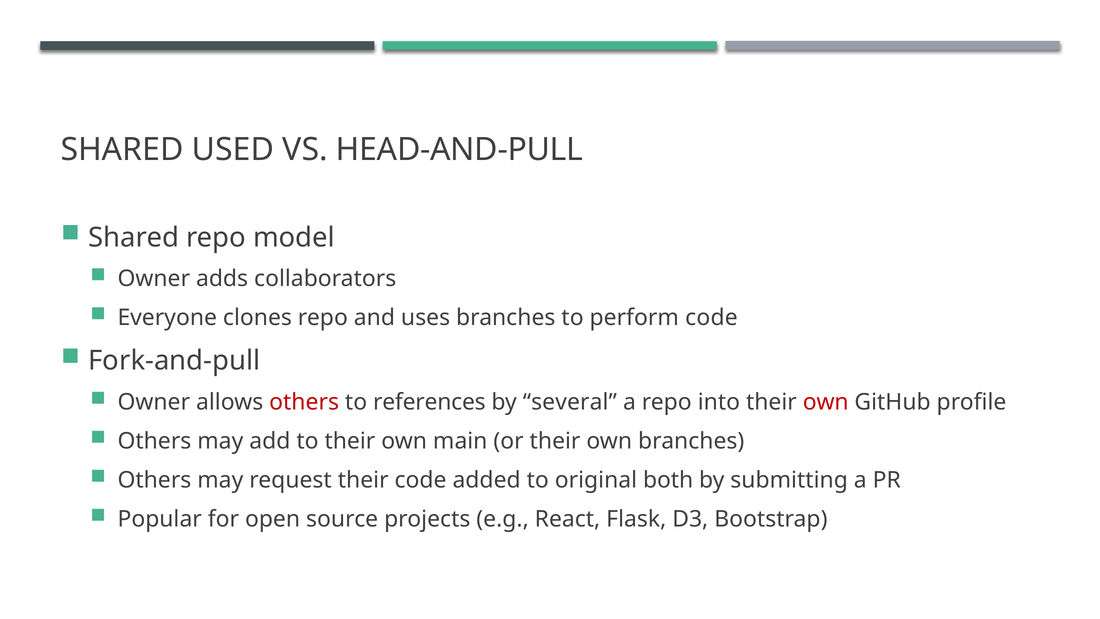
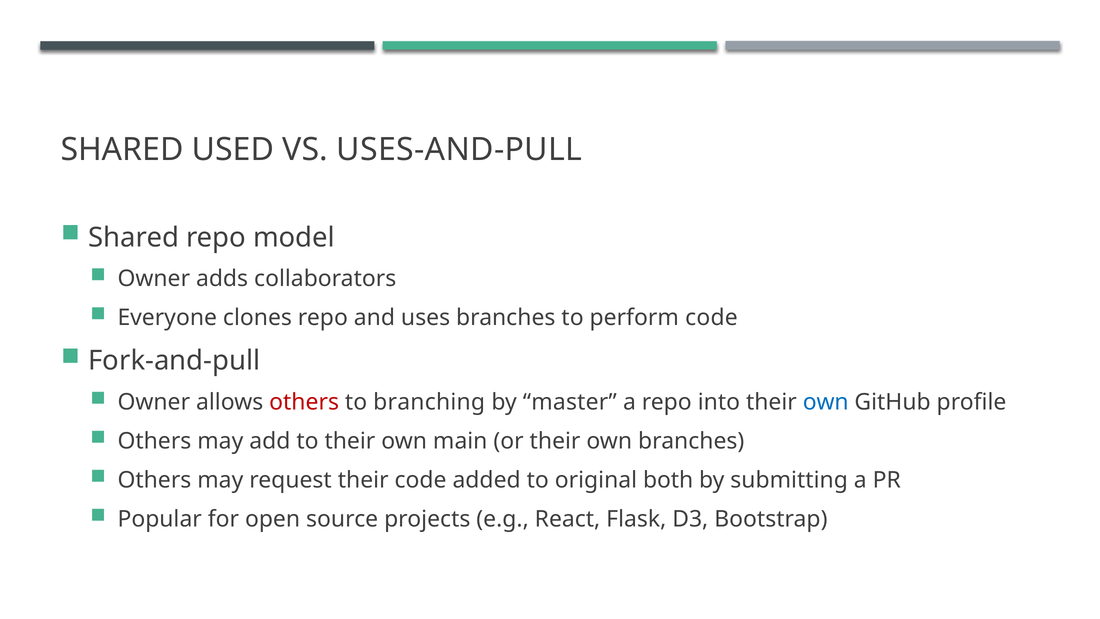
HEAD-AND-PULL: HEAD-AND-PULL -> USES-AND-PULL
references: references -> branching
several: several -> master
own at (826, 402) colour: red -> blue
